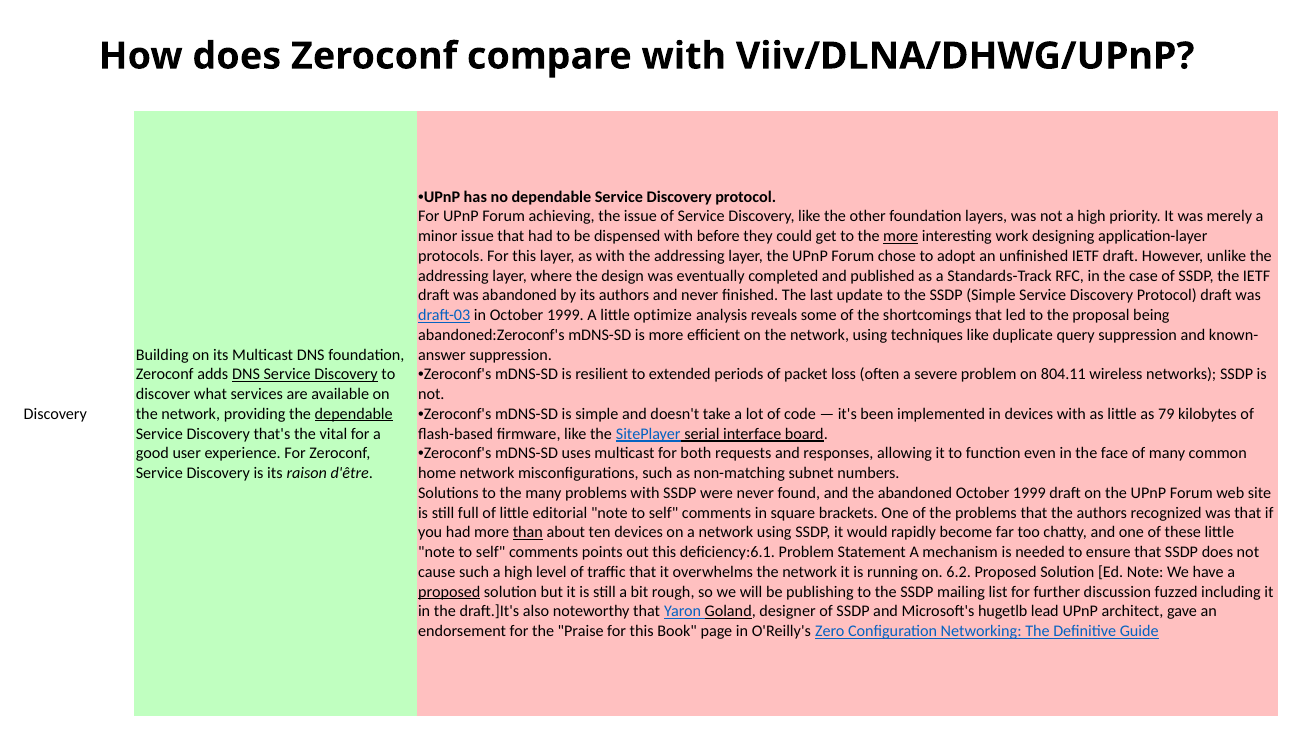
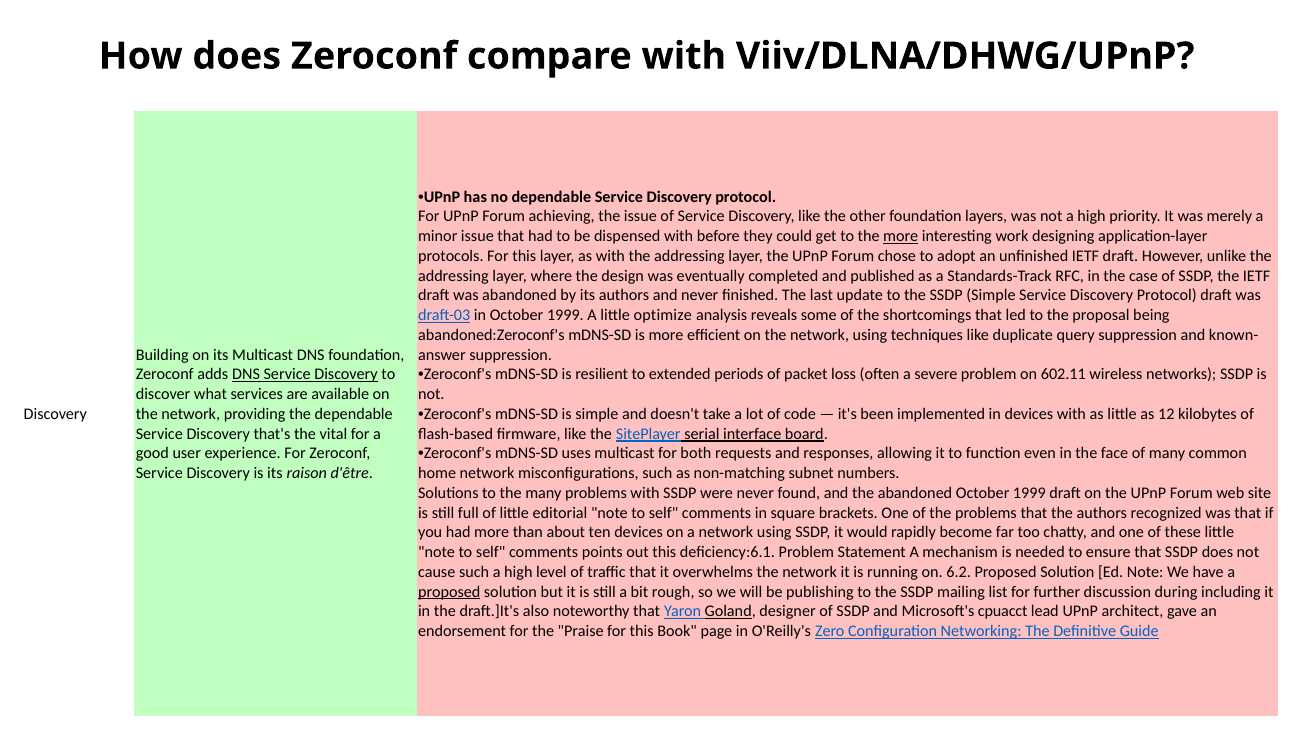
804.11: 804.11 -> 602.11
79: 79 -> 12
dependable at (354, 414) underline: present -> none
than underline: present -> none
fuzzed: fuzzed -> during
hugetlb: hugetlb -> cpuacct
